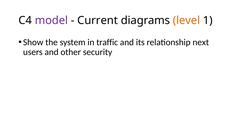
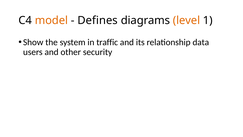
model colour: purple -> orange
Current: Current -> Defines
next: next -> data
